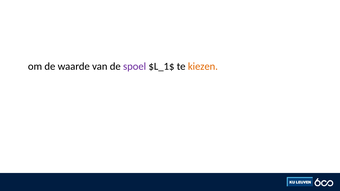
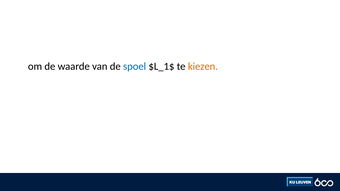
spoel colour: purple -> blue
